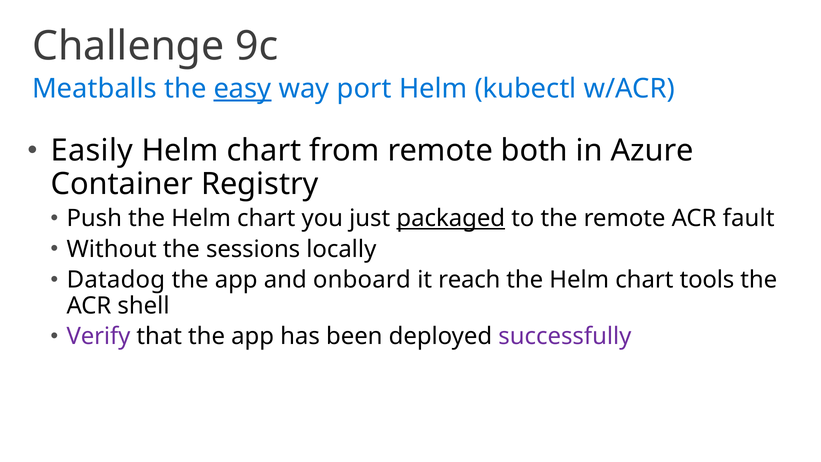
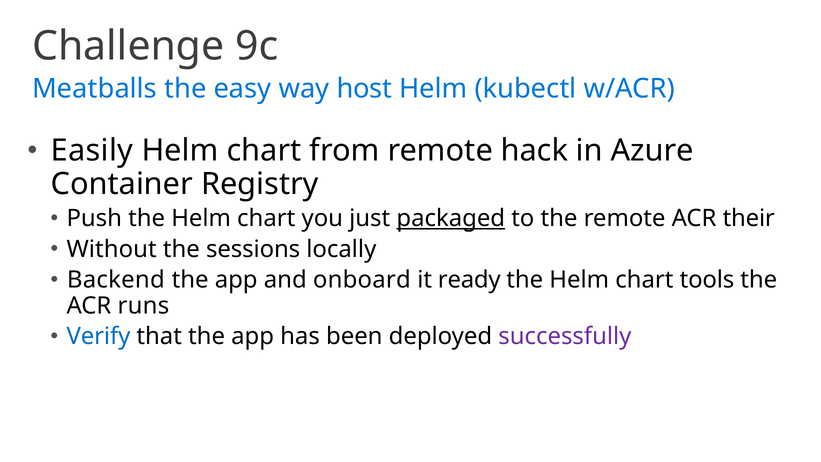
easy underline: present -> none
port: port -> host
both: both -> hack
fault: fault -> their
Datadog: Datadog -> Backend
reach: reach -> ready
shell: shell -> runs
Verify colour: purple -> blue
